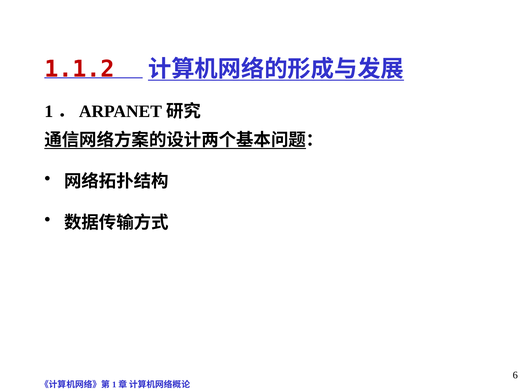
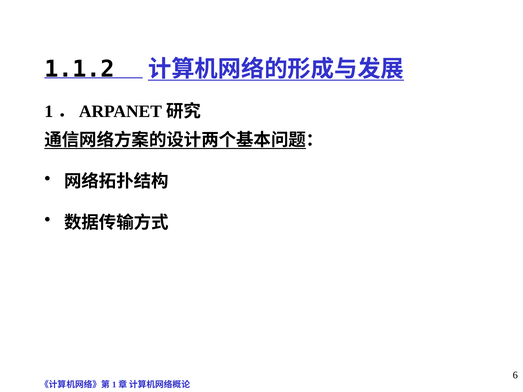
1.1.2 colour: red -> black
